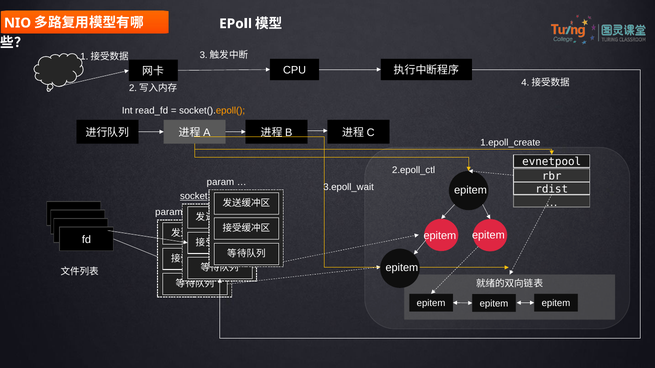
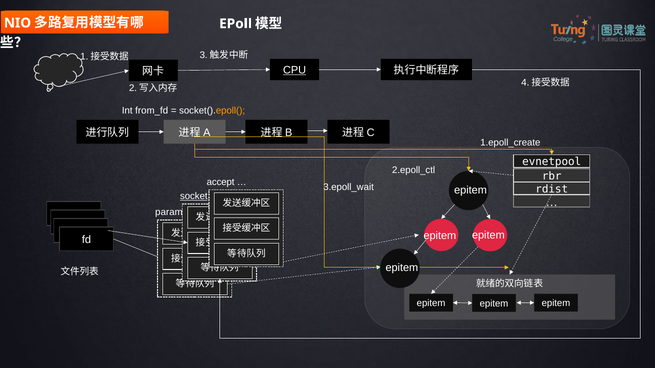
CPU underline: none -> present
read_fd: read_fd -> from_fd
param at (220, 182): param -> accept
